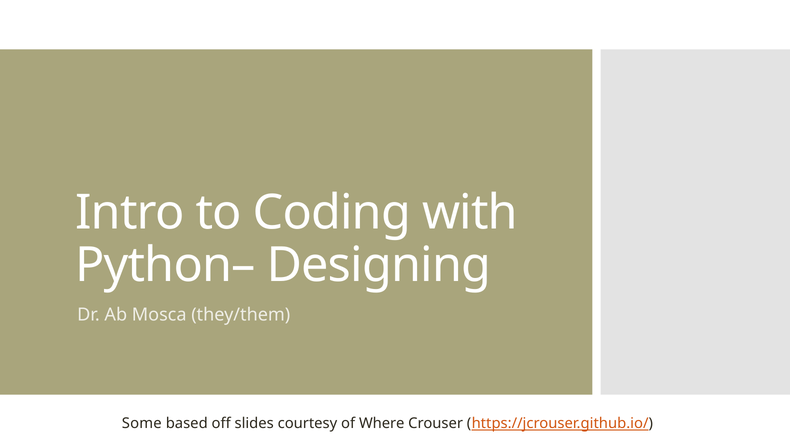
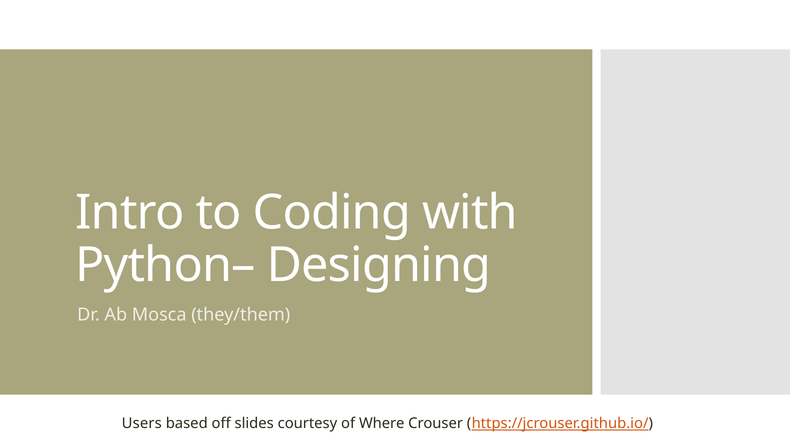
Some: Some -> Users
